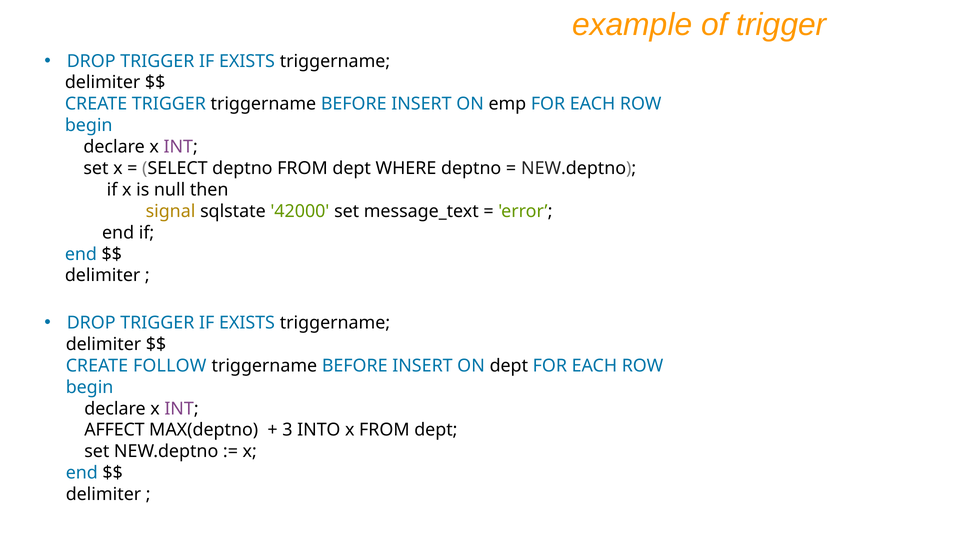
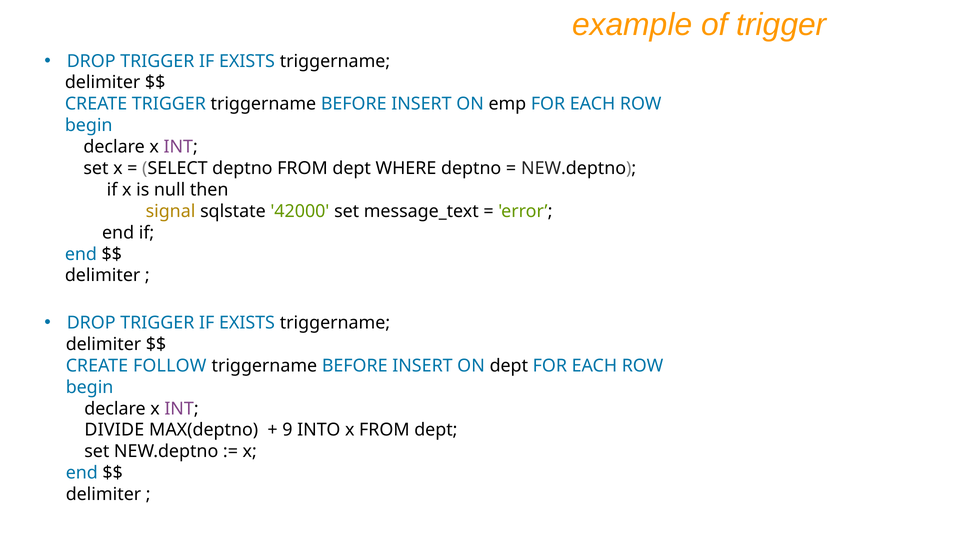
AFFECT: AFFECT -> DIVIDE
3: 3 -> 9
